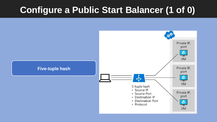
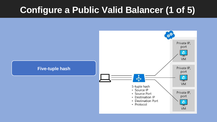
Start: Start -> Valid
0: 0 -> 5
